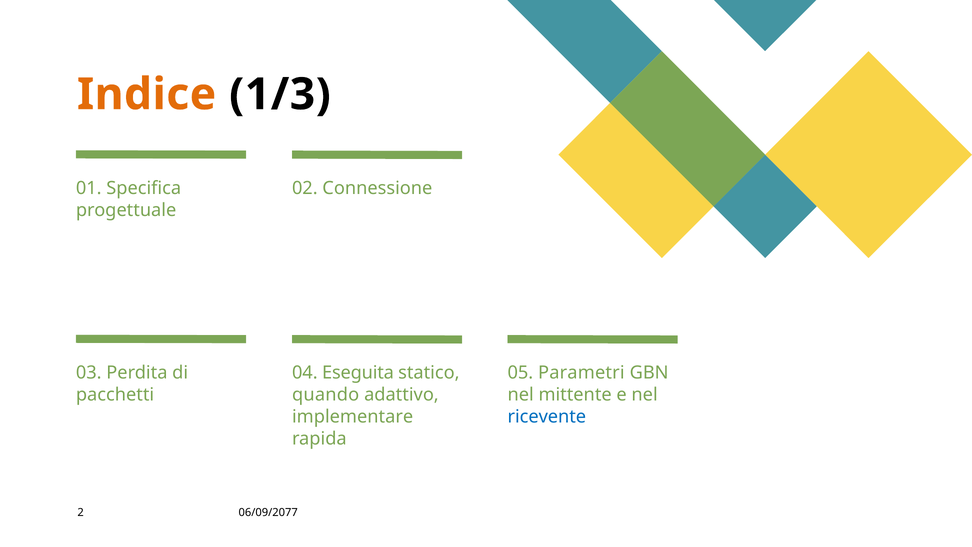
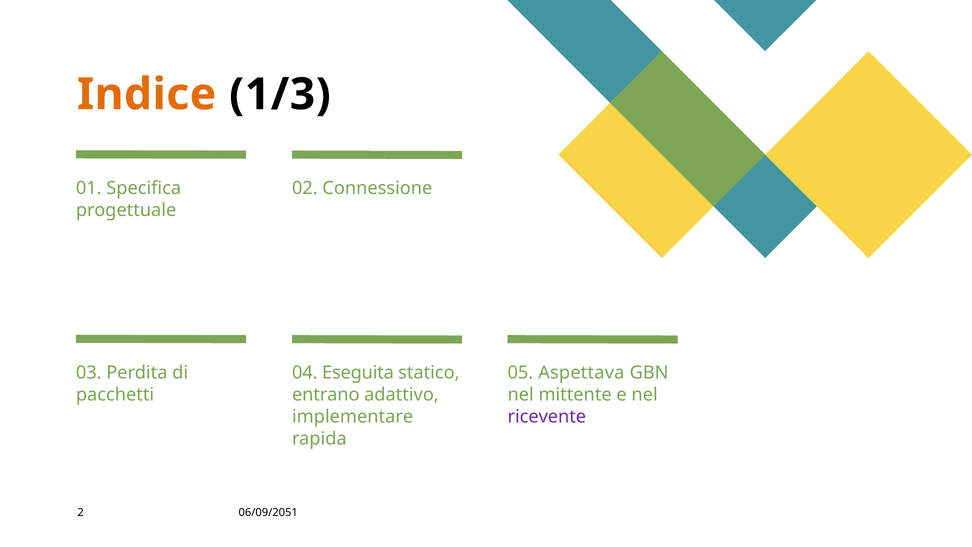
Parametri: Parametri -> Aspettava
quando: quando -> entrano
ricevente colour: blue -> purple
06/09/2077: 06/09/2077 -> 06/09/2051
